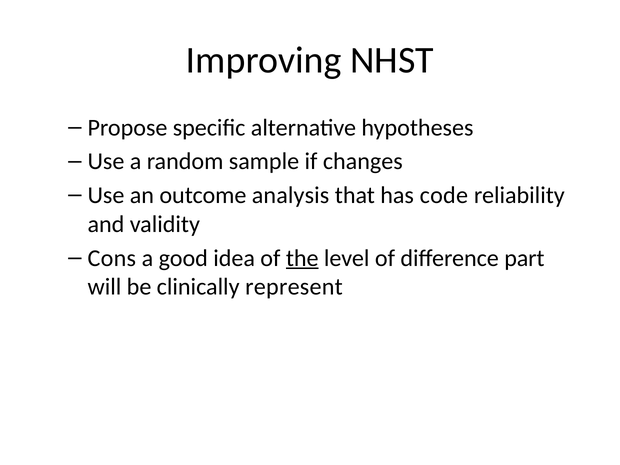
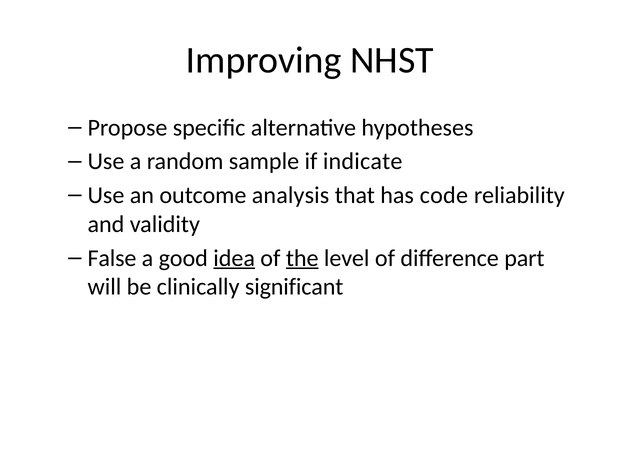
changes: changes -> indicate
Cons: Cons -> False
idea underline: none -> present
represent: represent -> significant
